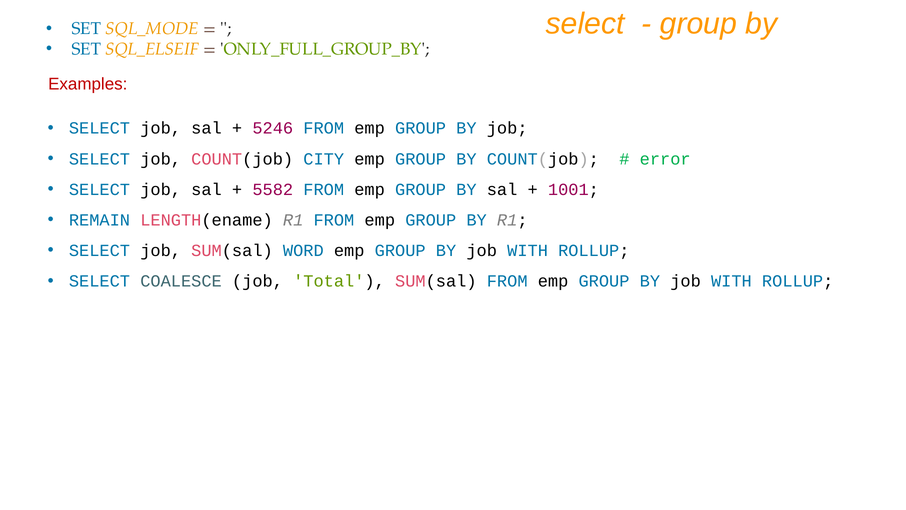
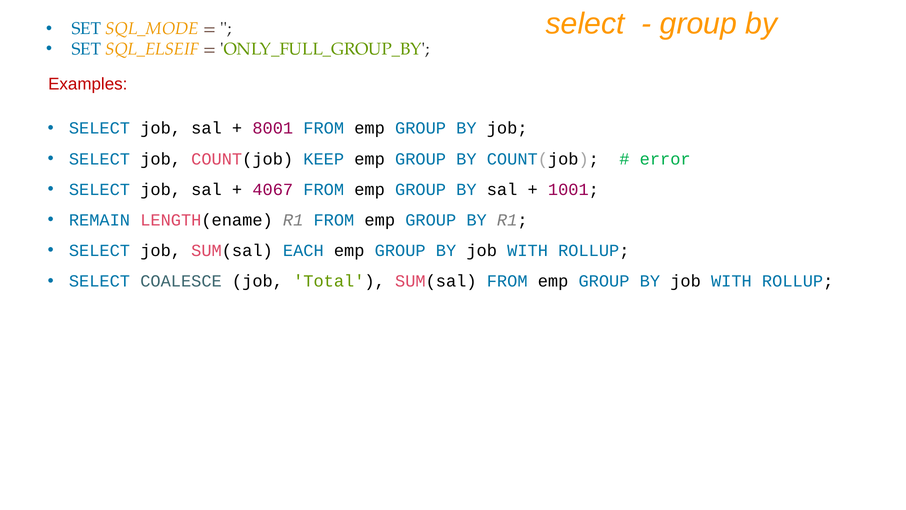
5246: 5246 -> 8001
CITY: CITY -> KEEP
5582: 5582 -> 4067
WORD: WORD -> EACH
